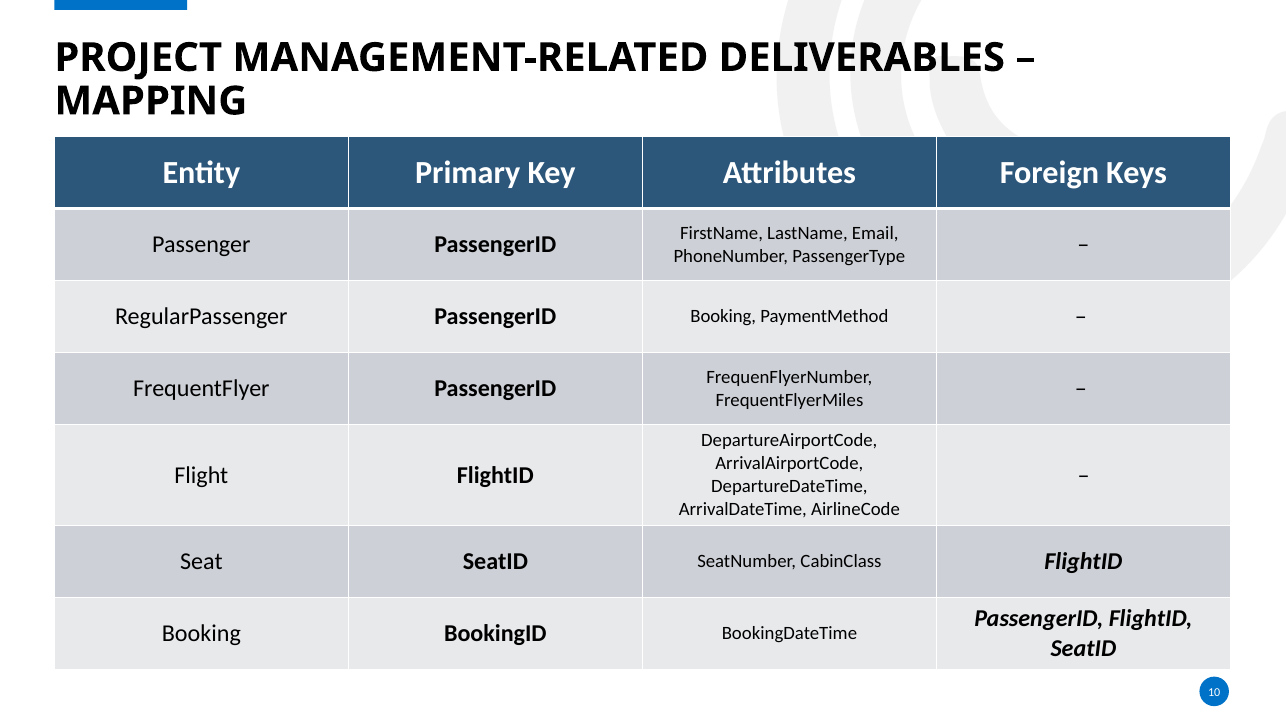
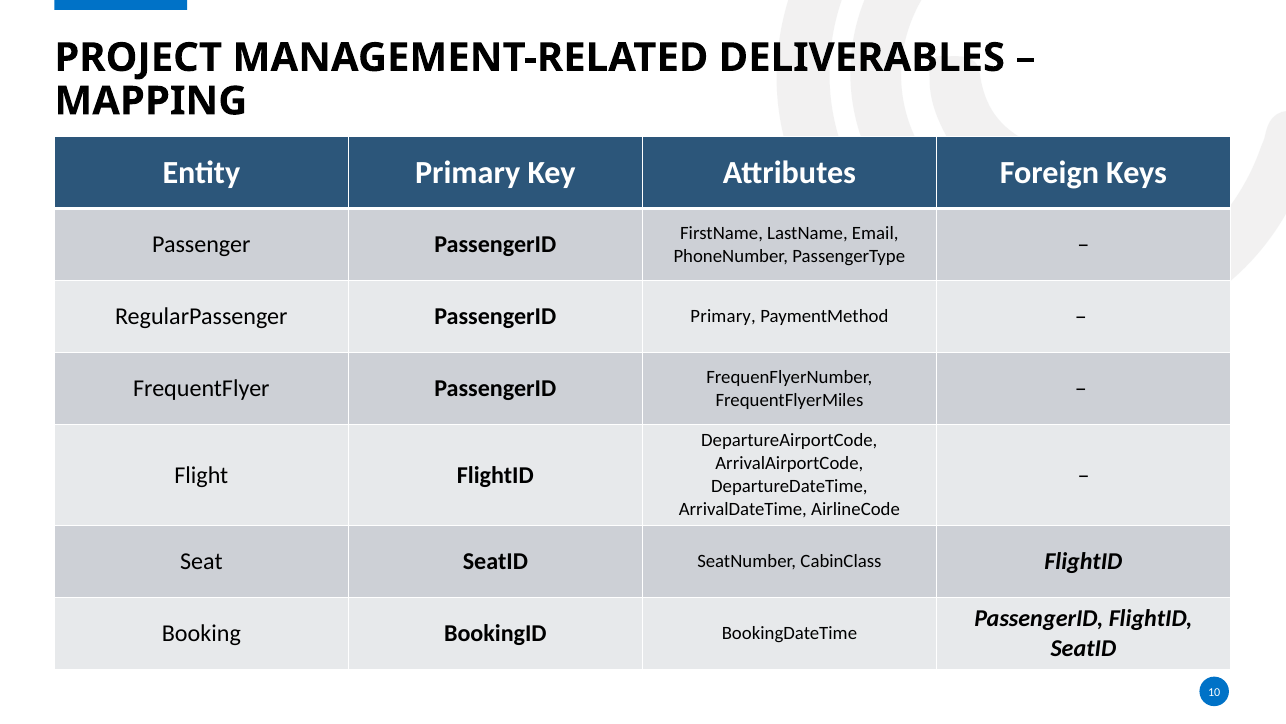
PassengerID Booking: Booking -> Primary
